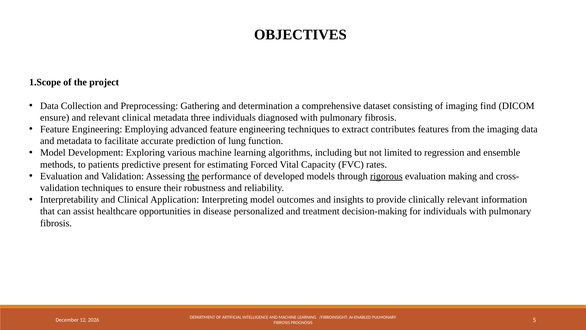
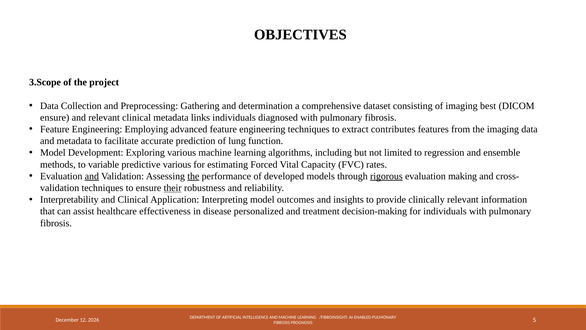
1.Scope: 1.Scope -> 3.Scope
find: find -> best
three: three -> links
patients: patients -> variable
predictive present: present -> various
and at (92, 176) underline: none -> present
their underline: none -> present
opportunities: opportunities -> effectiveness
